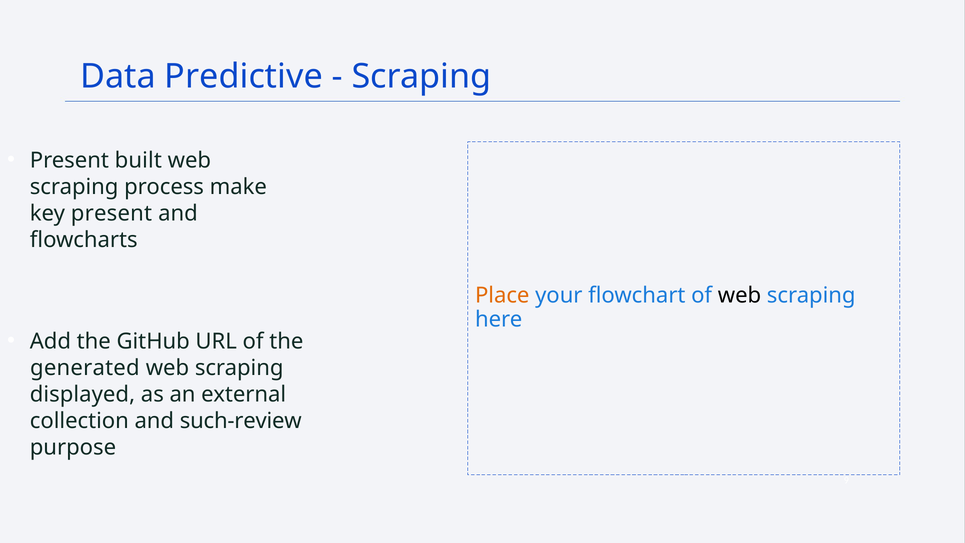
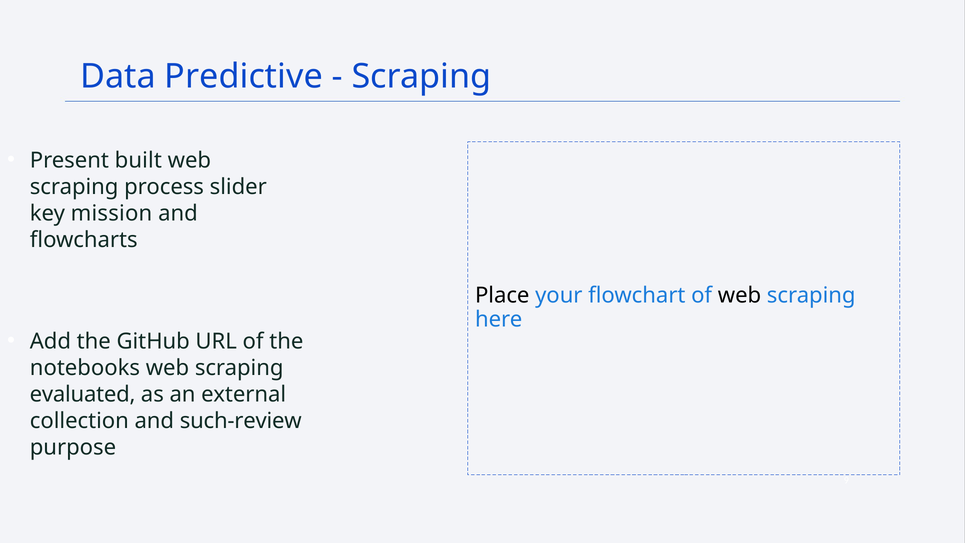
make: make -> slider
key present: present -> mission
Place colour: orange -> black
generated: generated -> notebooks
displayed: displayed -> evaluated
